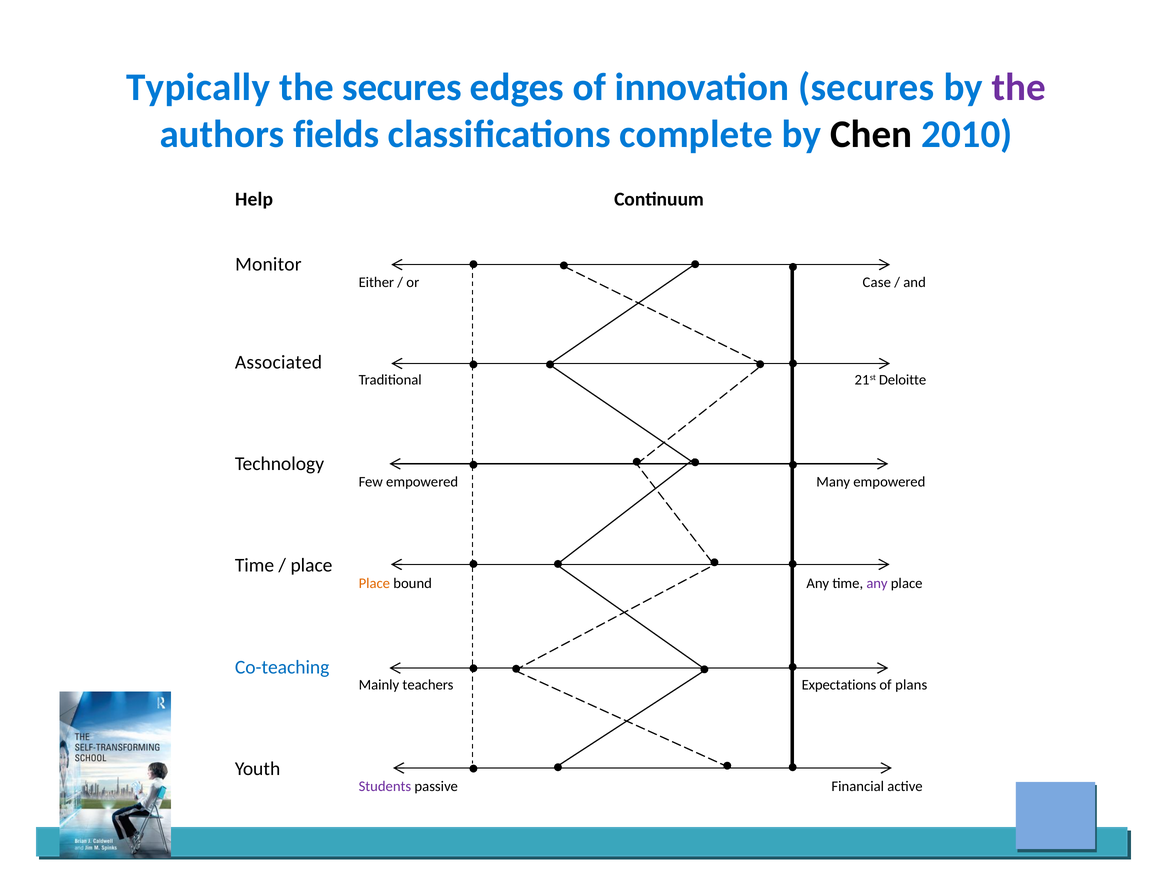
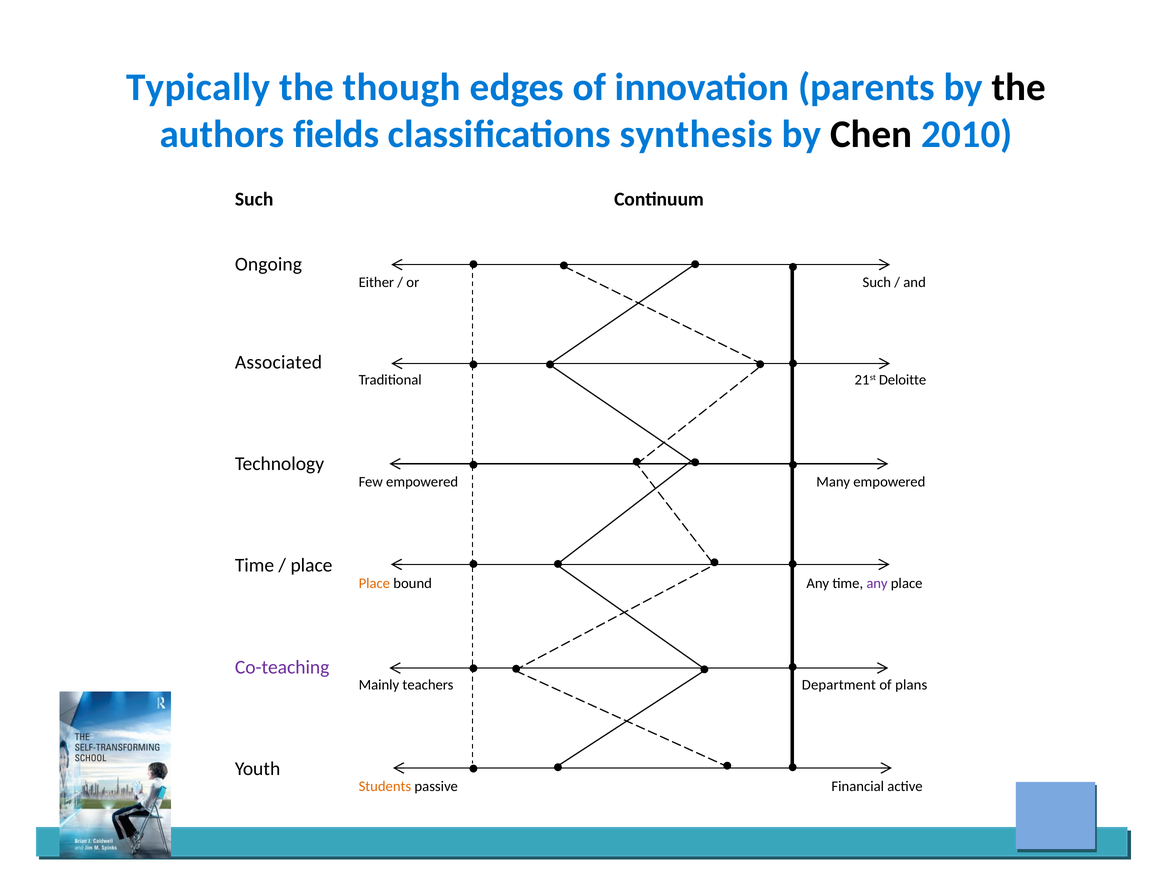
the secures: secures -> though
innovation secures: secures -> parents
the at (1019, 87) colour: purple -> black
complete: complete -> synthesis
Help at (254, 199): Help -> Such
Monitor: Monitor -> Ongoing
or Case: Case -> Such
Co-teaching colour: blue -> purple
Expectations: Expectations -> Department
Students colour: purple -> orange
